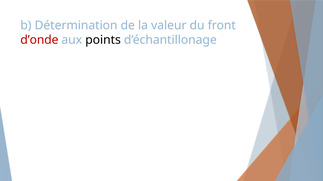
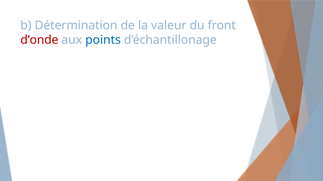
points colour: black -> blue
